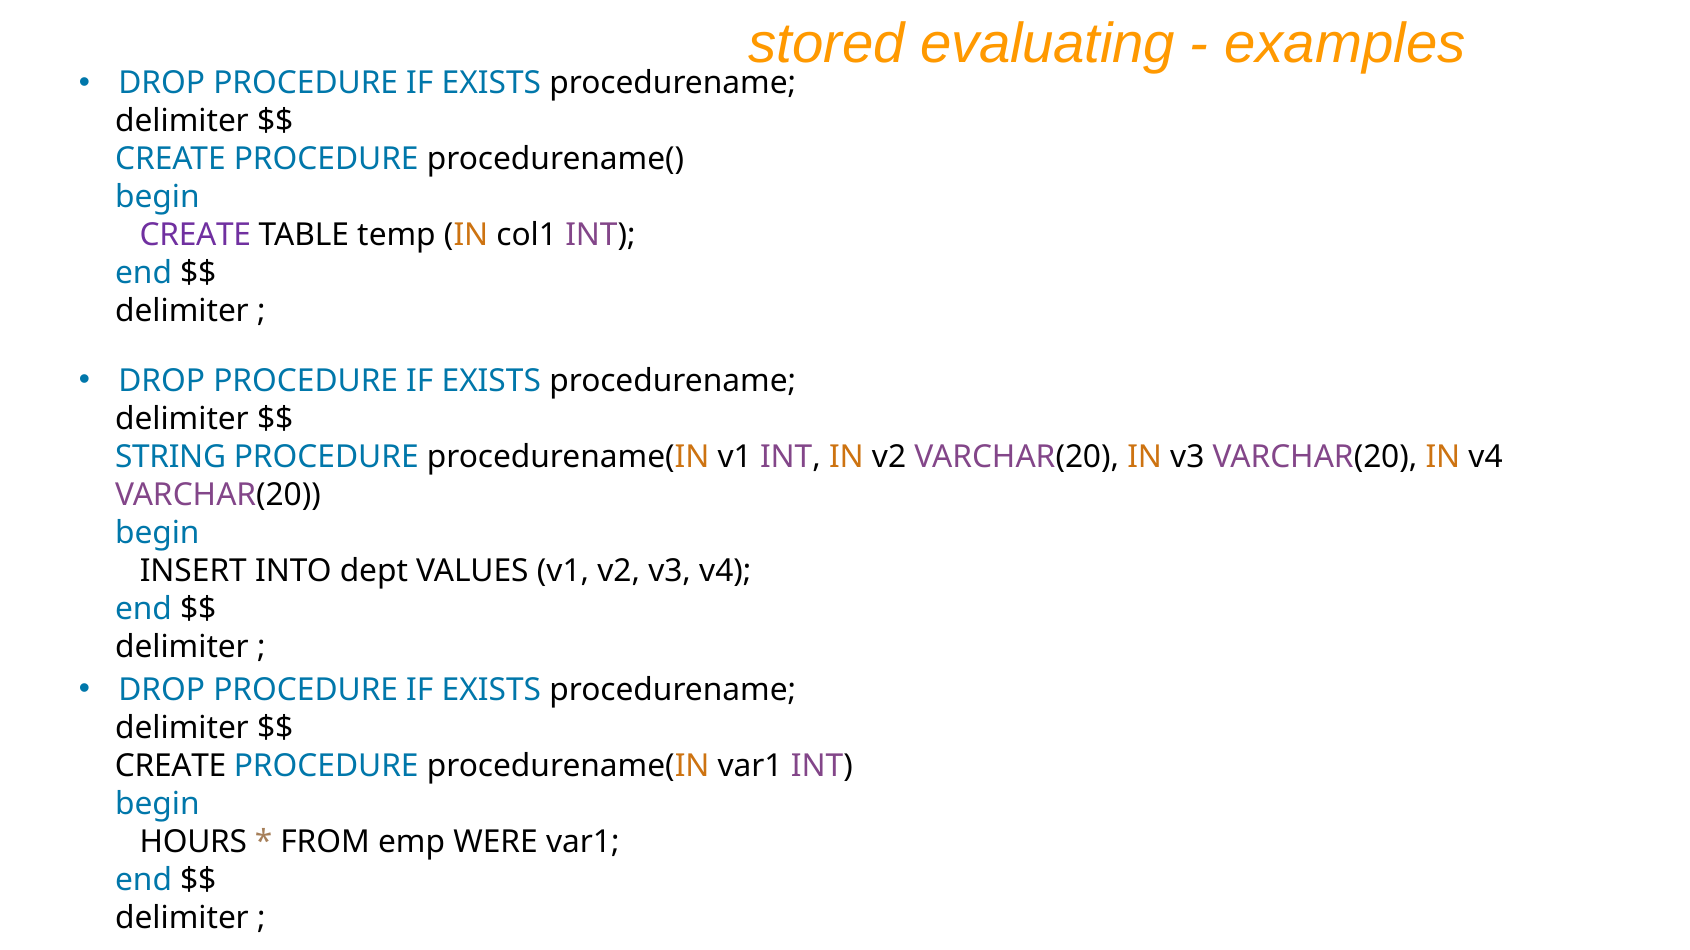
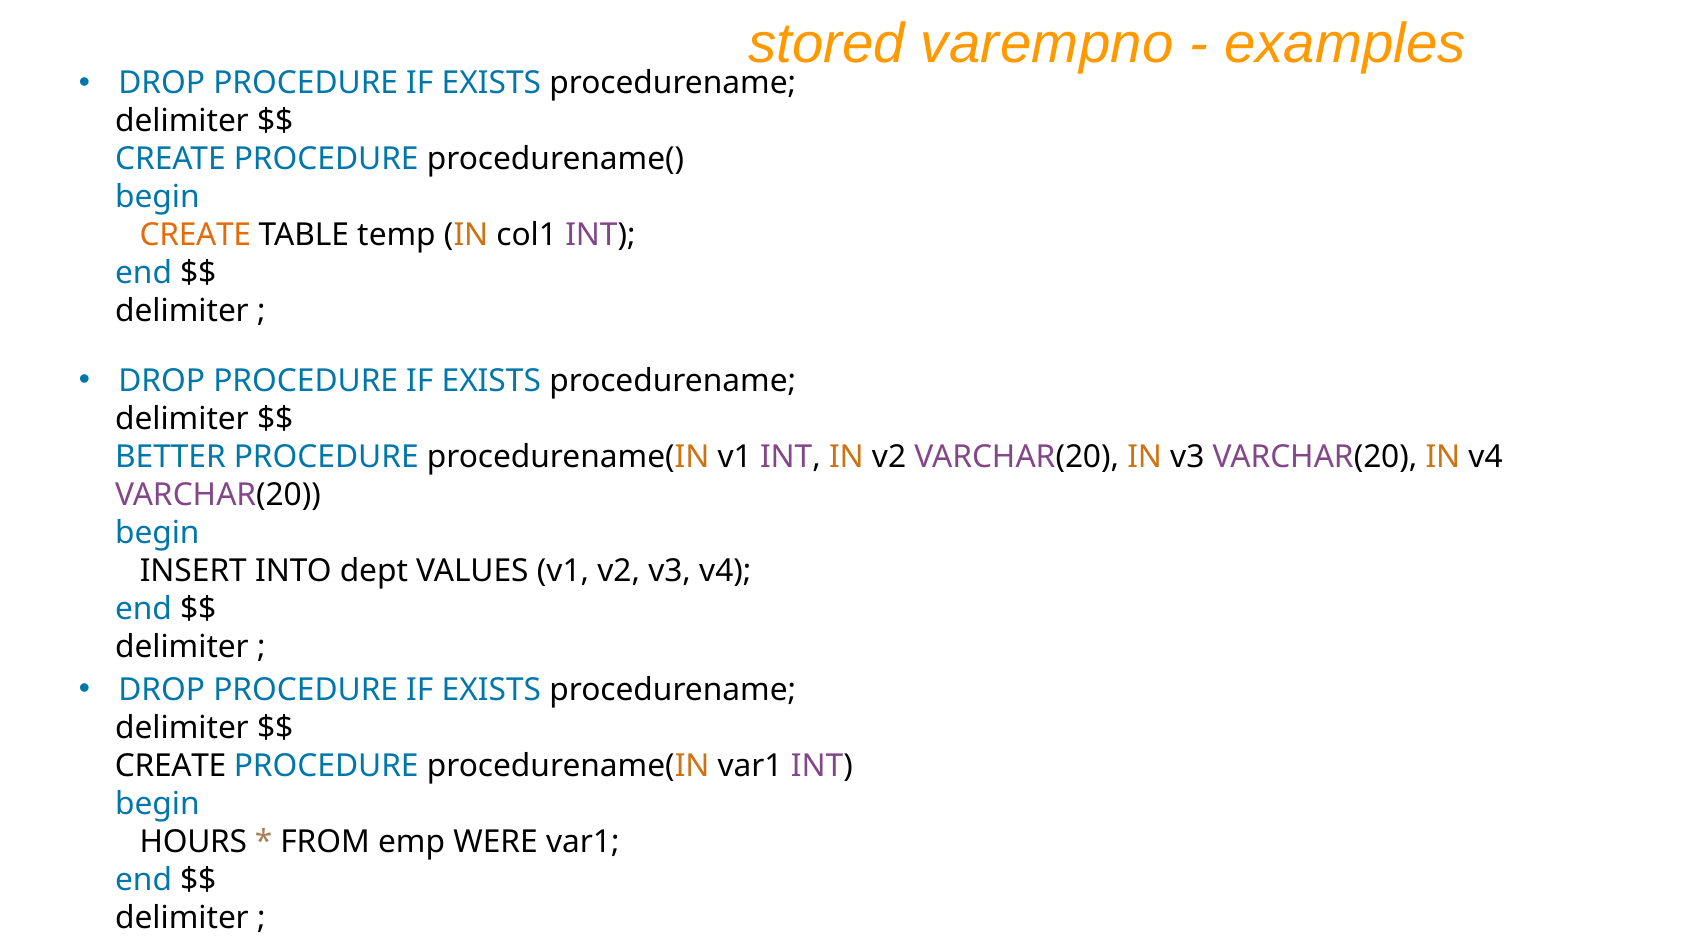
evaluating: evaluating -> varempno
CREATE at (195, 236) colour: purple -> orange
STRING: STRING -> BETTER
